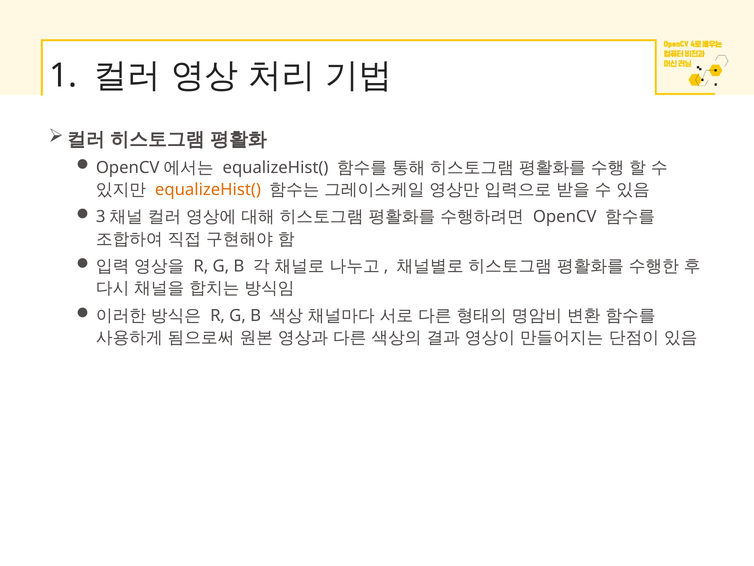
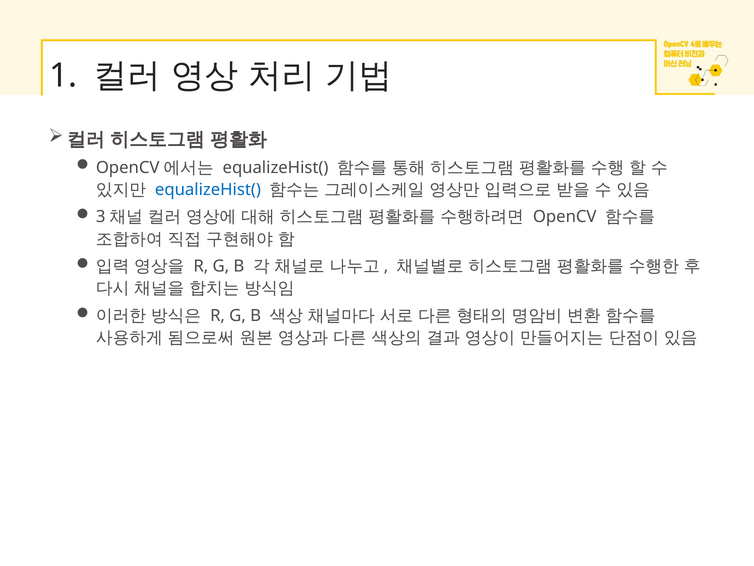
equalizeHist( at (208, 189) colour: orange -> blue
